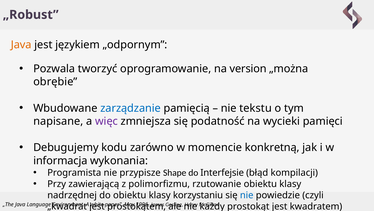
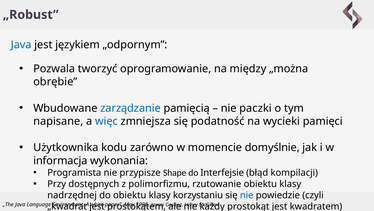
Java at (21, 45) colour: orange -> blue
version: version -> między
tekstu: tekstu -> paczki
więc colour: purple -> blue
Debugujemy: Debugujemy -> Użytkownika
konkretną: konkretną -> domyślnie
zawierającą: zawierającą -> dostępnych
